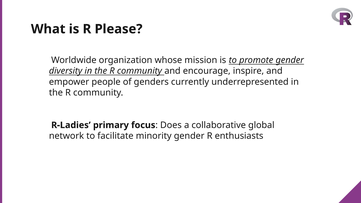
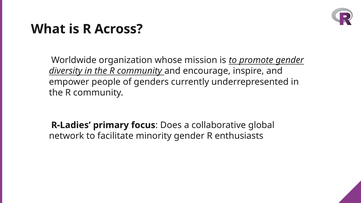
Please: Please -> Across
